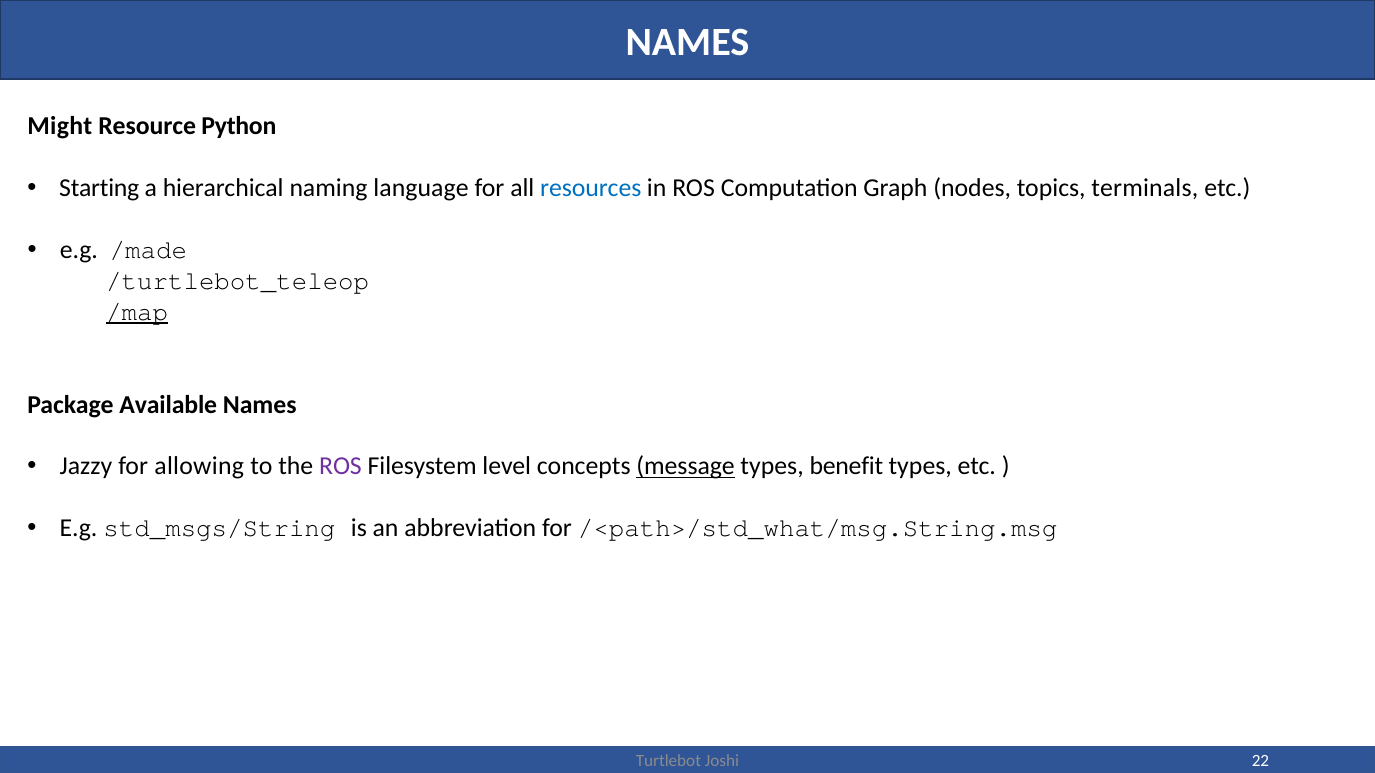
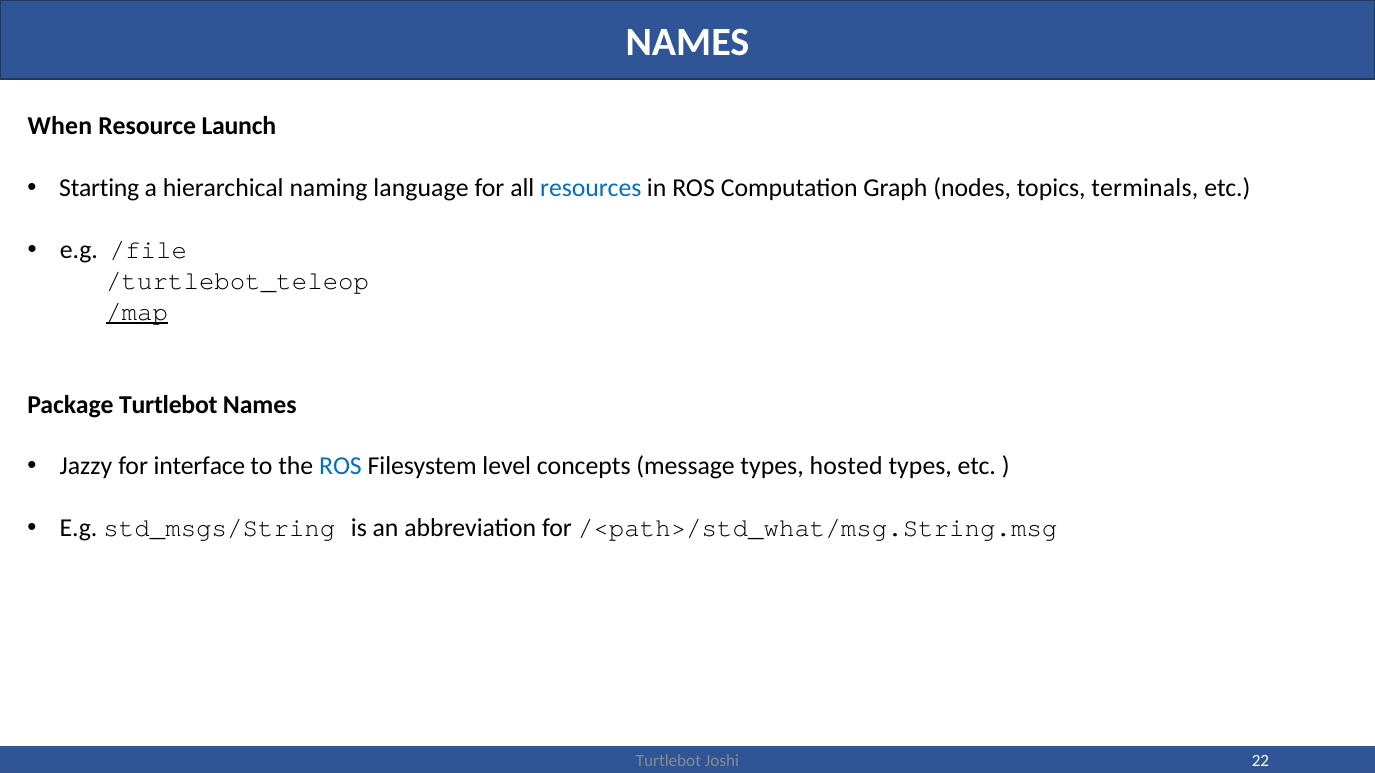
Might: Might -> When
Python: Python -> Launch
/made: /made -> /file
Package Available: Available -> Turtlebot
allowing: allowing -> interface
ROS at (340, 467) colour: purple -> blue
message underline: present -> none
benefit: benefit -> hosted
